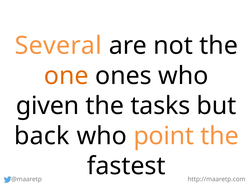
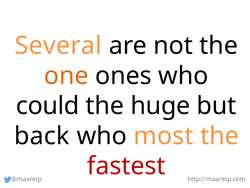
given: given -> could
tasks: tasks -> huge
point: point -> most
fastest colour: black -> red
